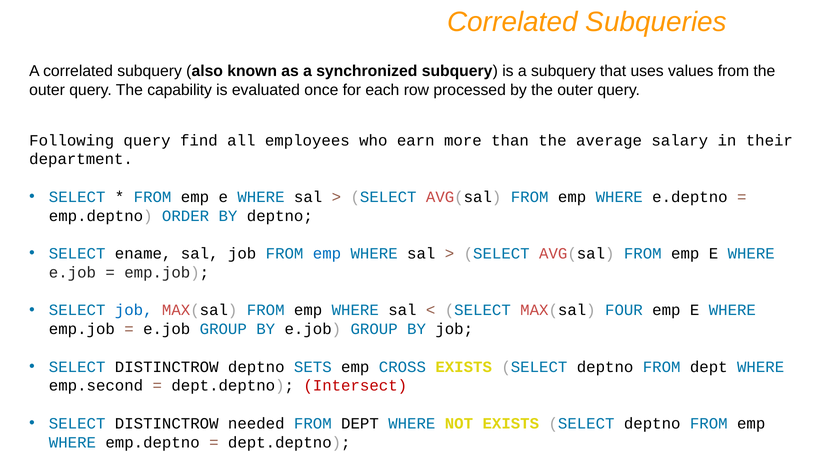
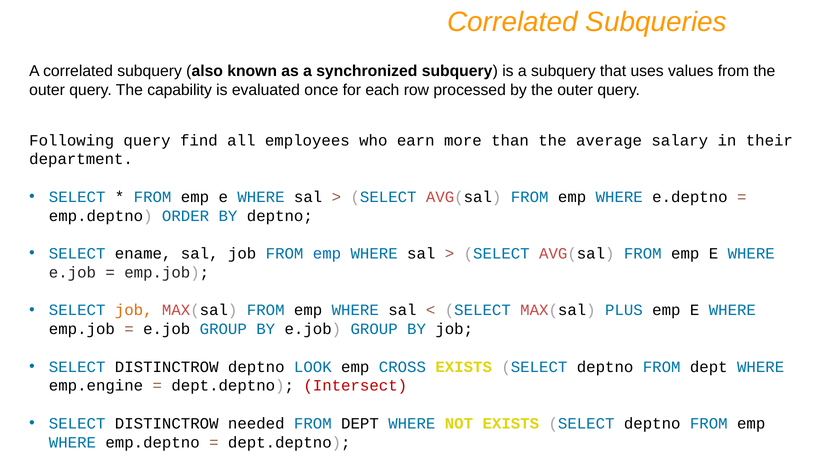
job at (134, 310) colour: blue -> orange
FOUR: FOUR -> PLUS
SETS: SETS -> LOOK
emp.second: emp.second -> emp.engine
